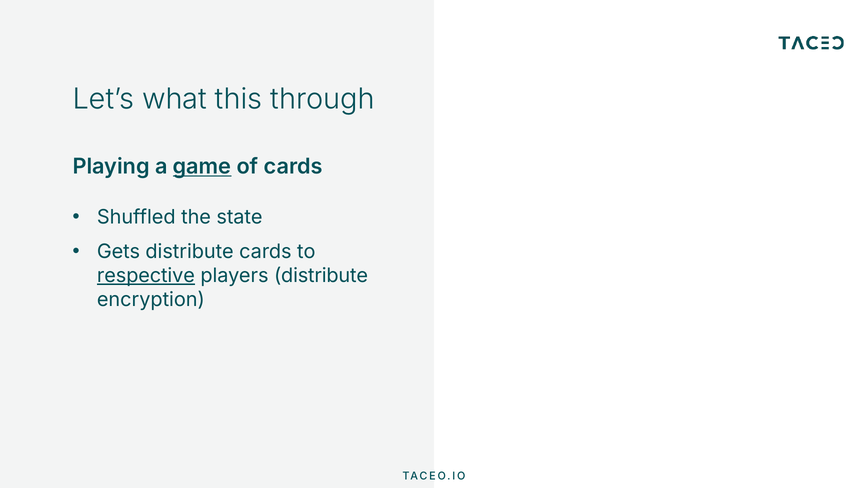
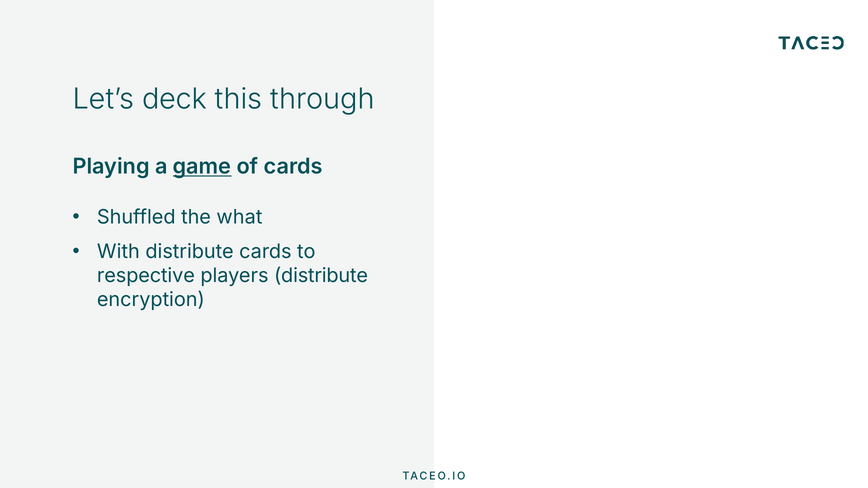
what: what -> deck
state: state -> what
Gets: Gets -> With
respective underline: present -> none
